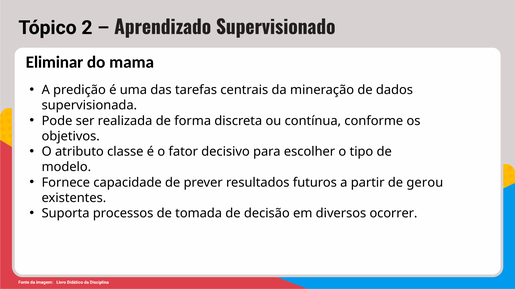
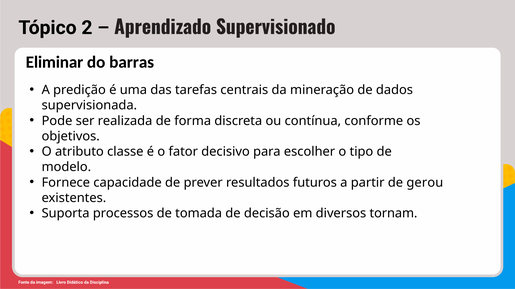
mama: mama -> barras
ocorrer: ocorrer -> tornam
